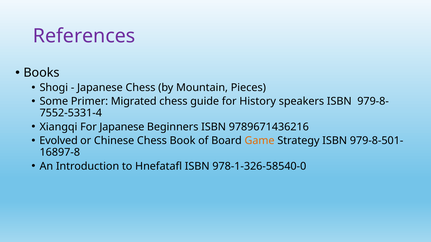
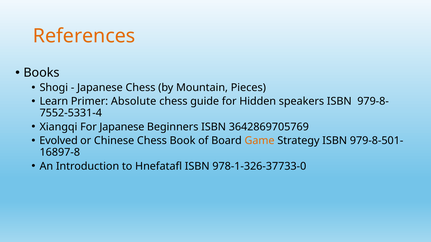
References colour: purple -> orange
Some: Some -> Learn
Migrated: Migrated -> Absolute
History: History -> Hidden
9789671436216: 9789671436216 -> 3642869705769
978-1-326-58540-0: 978-1-326-58540-0 -> 978-1-326-37733-0
